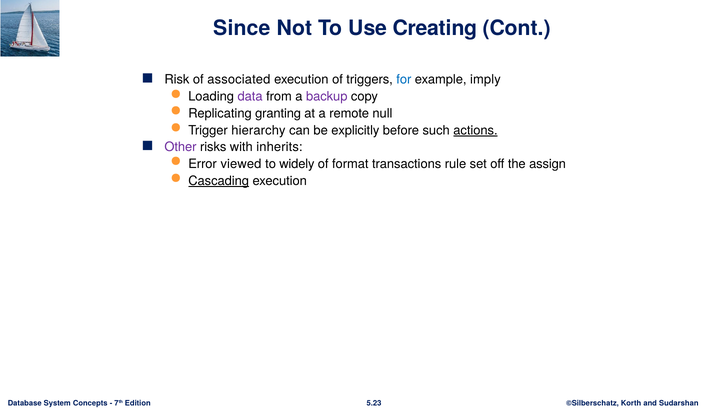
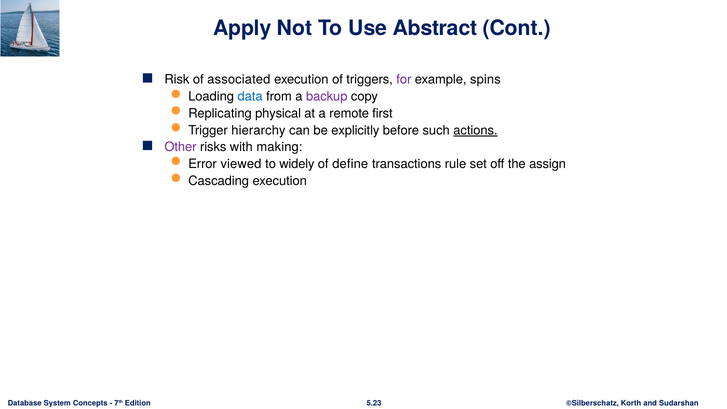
Since: Since -> Apply
Creating: Creating -> Abstract
for colour: blue -> purple
imply: imply -> spins
data colour: purple -> blue
granting: granting -> physical
null: null -> first
inherits: inherits -> making
format: format -> define
Cascading underline: present -> none
